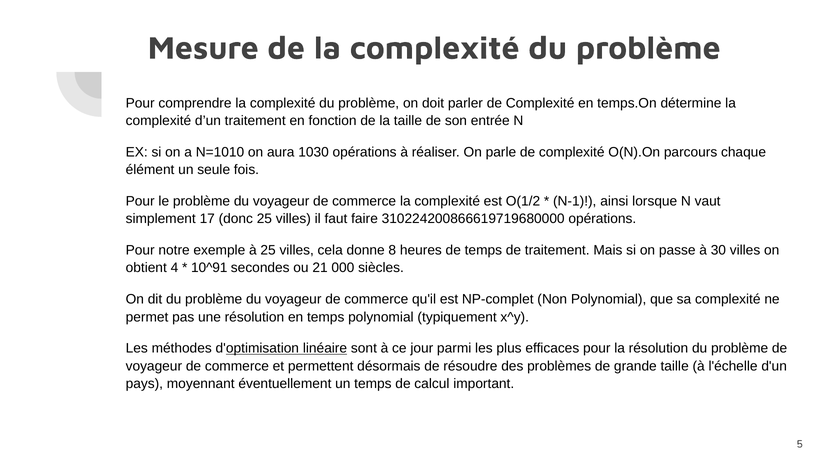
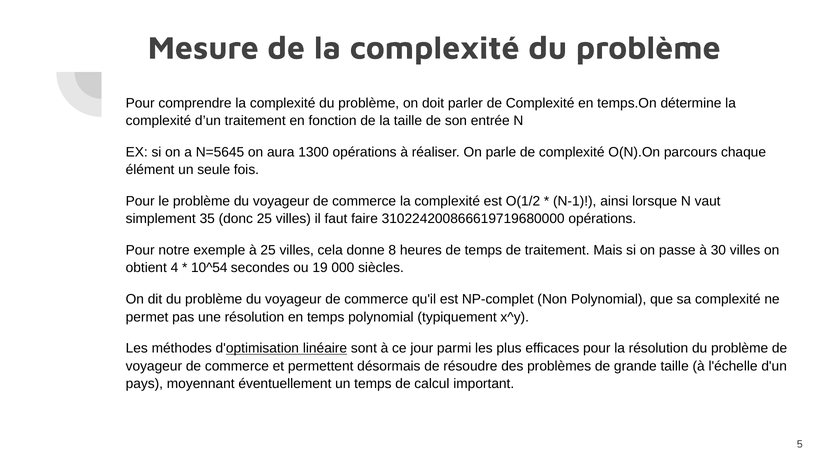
N=1010: N=1010 -> N=5645
1030: 1030 -> 1300
17: 17 -> 35
10^91: 10^91 -> 10^54
21: 21 -> 19
